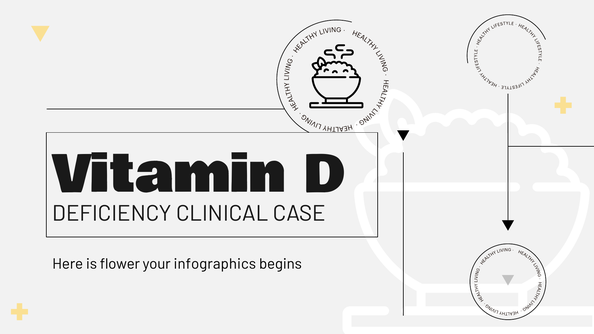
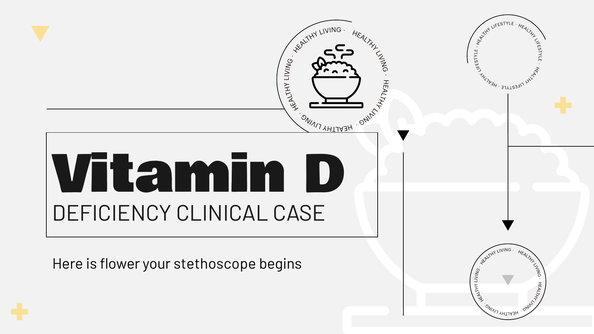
infographics: infographics -> stethoscope
